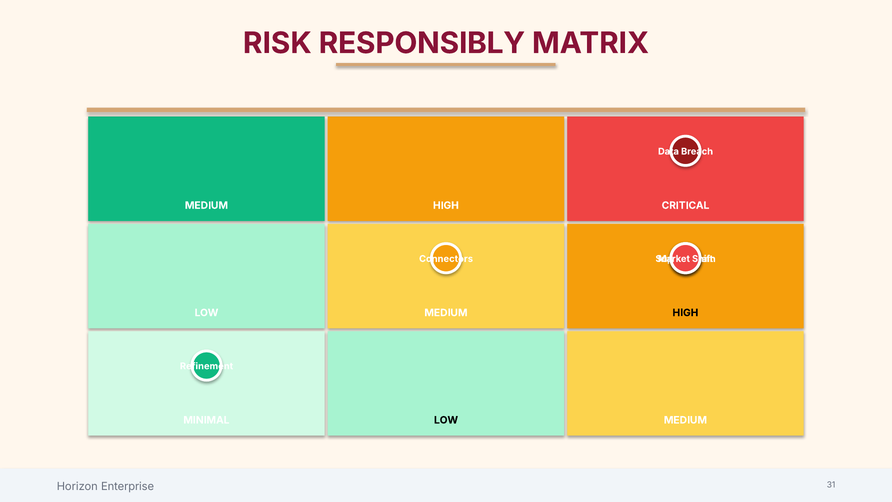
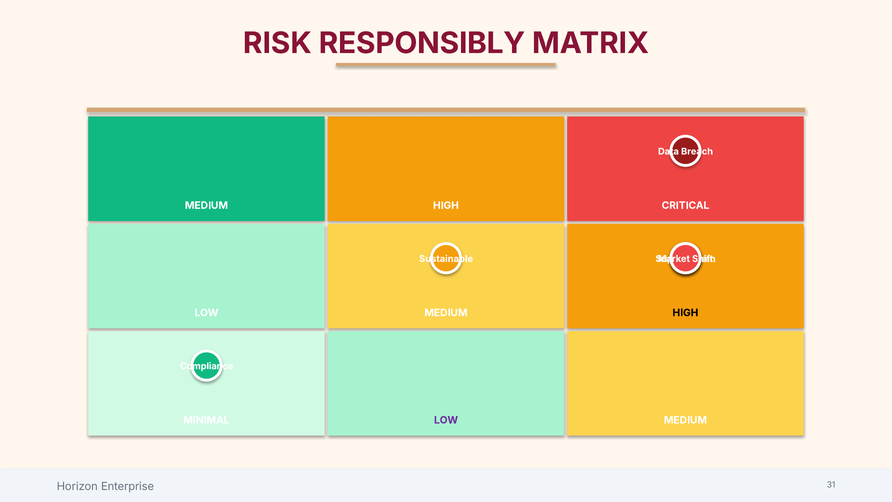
Connectors: Connectors -> Sustainable
Refinement: Refinement -> Compliance
LOW at (446, 420) colour: black -> purple
